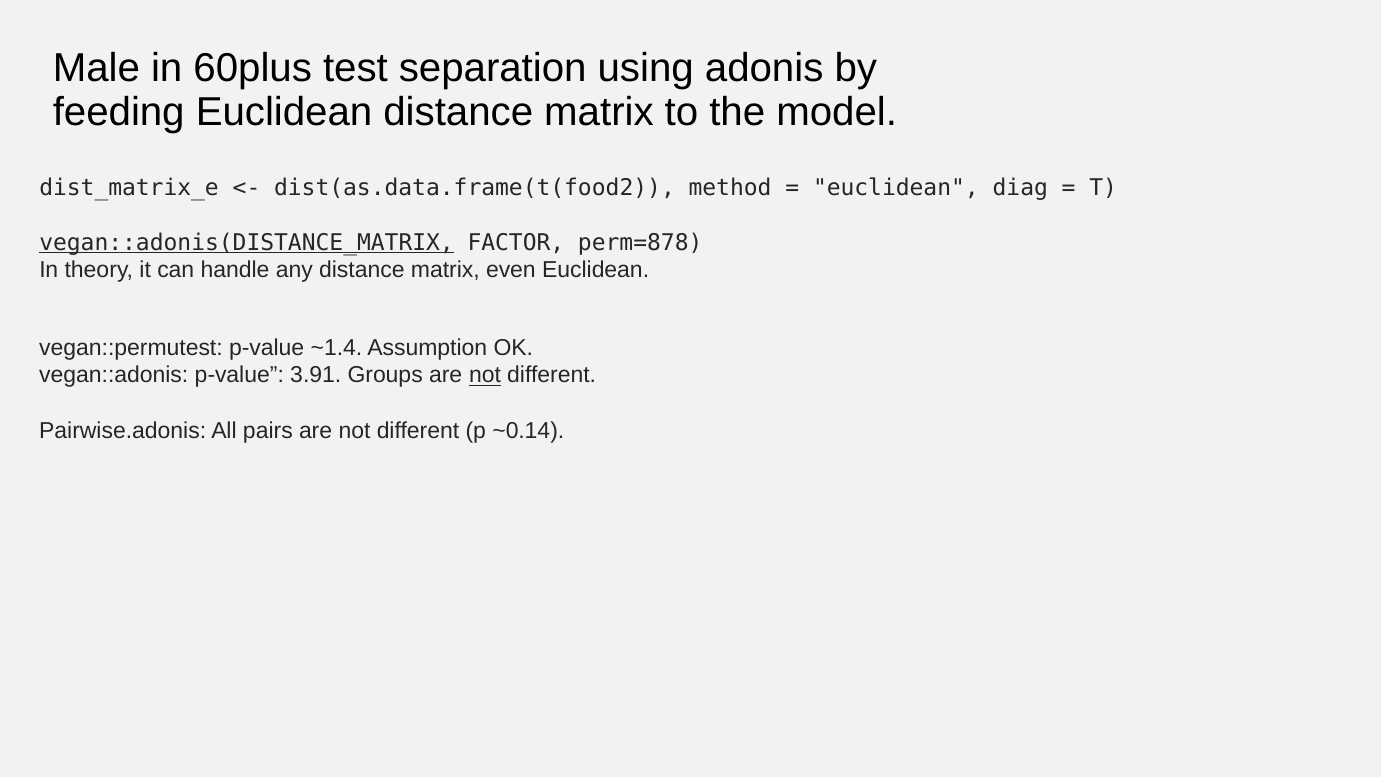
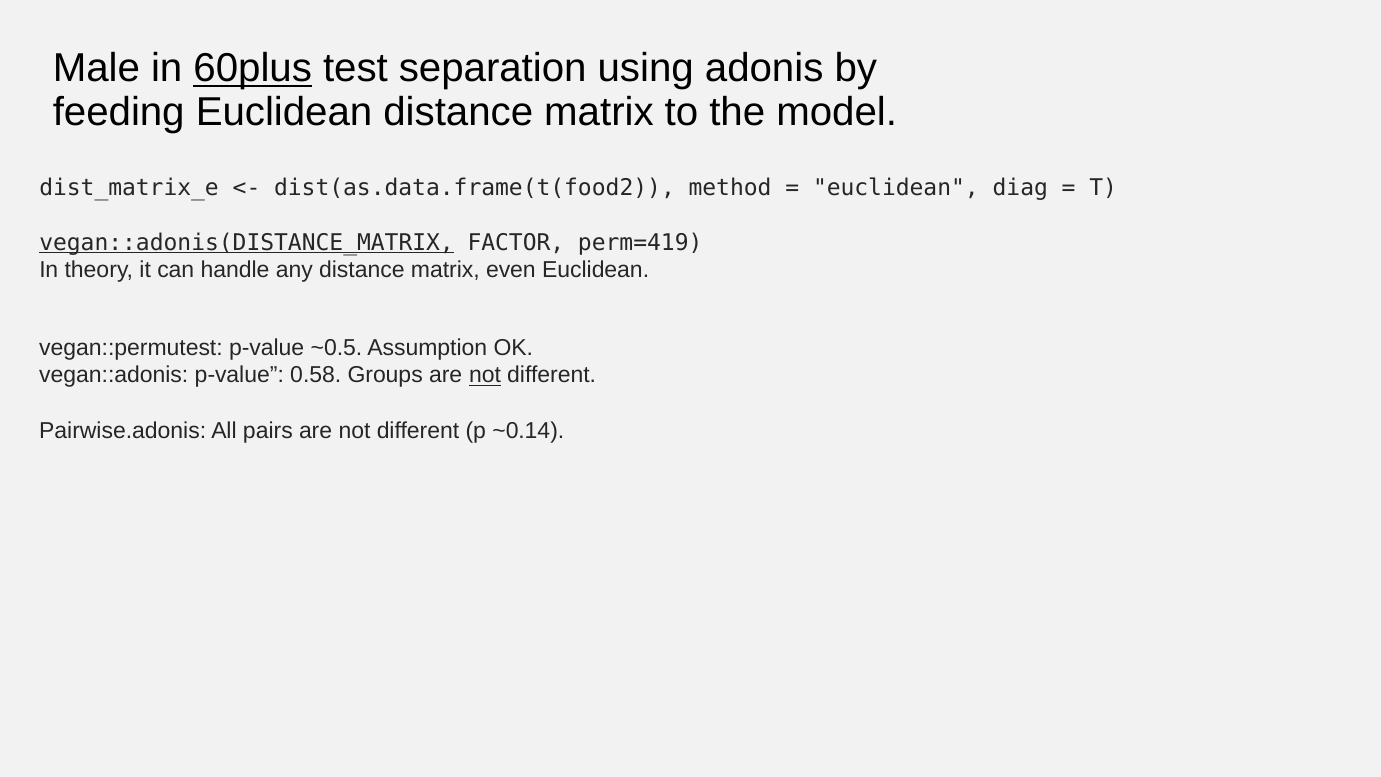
60plus underline: none -> present
perm=878: perm=878 -> perm=419
~1.4: ~1.4 -> ~0.5
3.91: 3.91 -> 0.58
